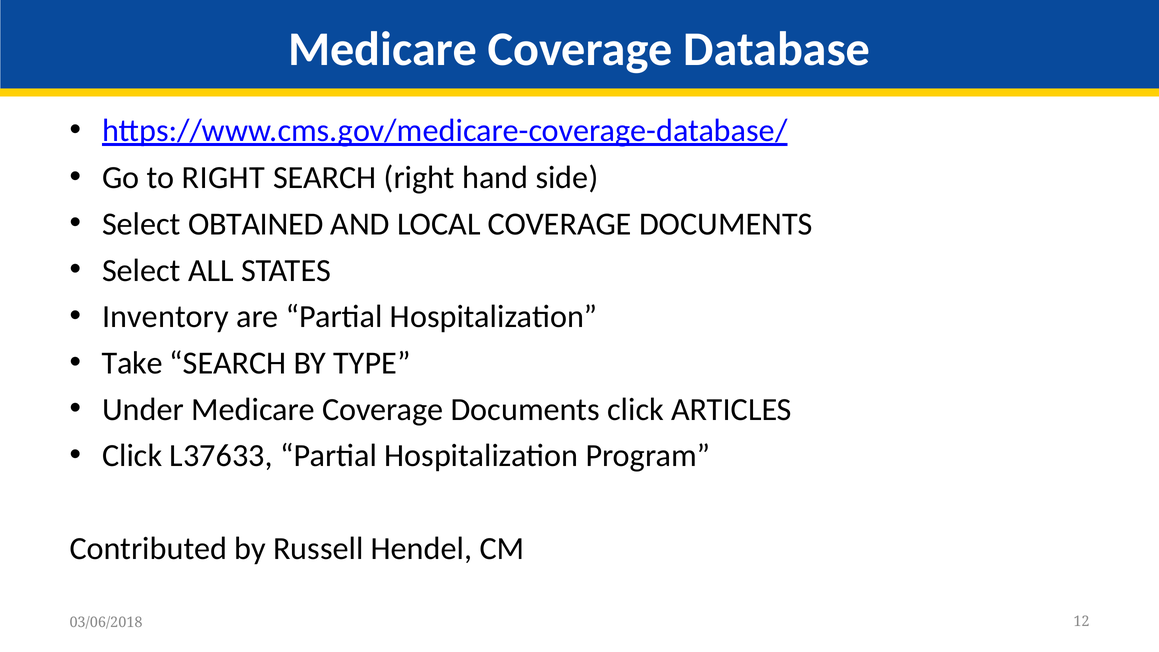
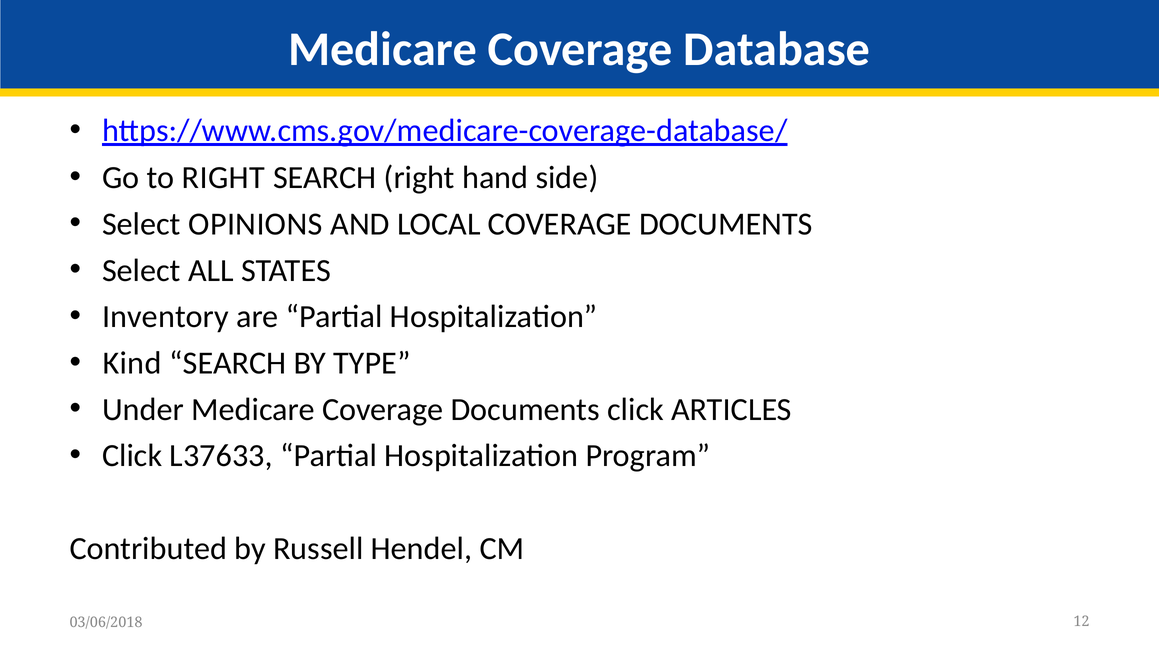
OBTAINED: OBTAINED -> OPINIONS
Take: Take -> Kind
